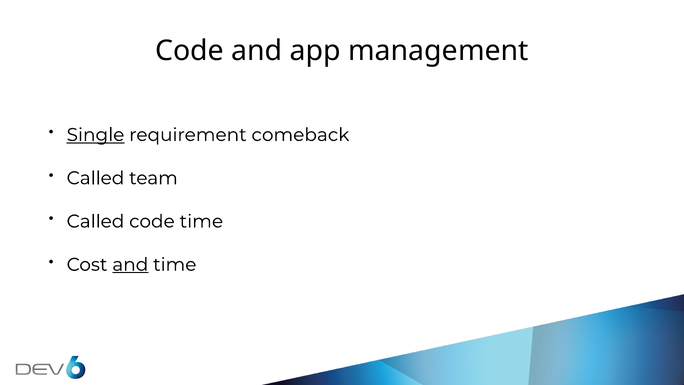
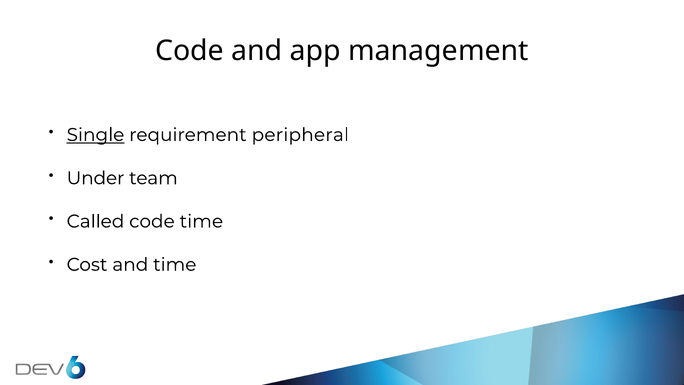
comeback: comeback -> peripheral
Called at (95, 178): Called -> Under
and at (130, 265) underline: present -> none
